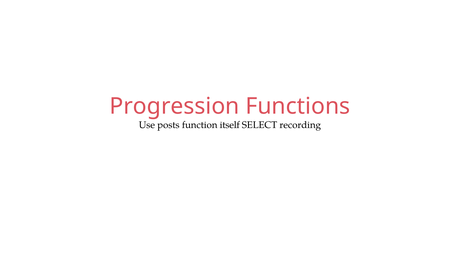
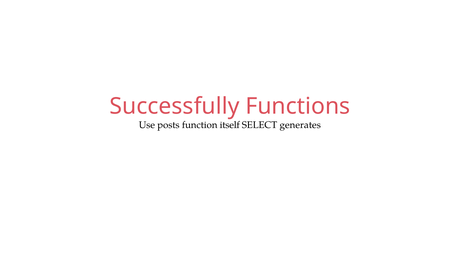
Progression: Progression -> Successfully
recording: recording -> generates
